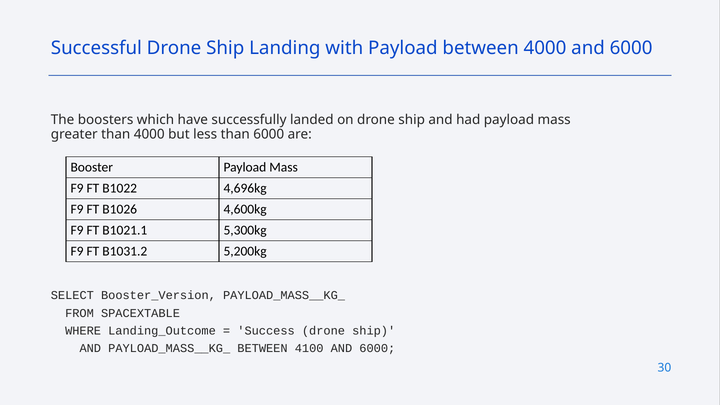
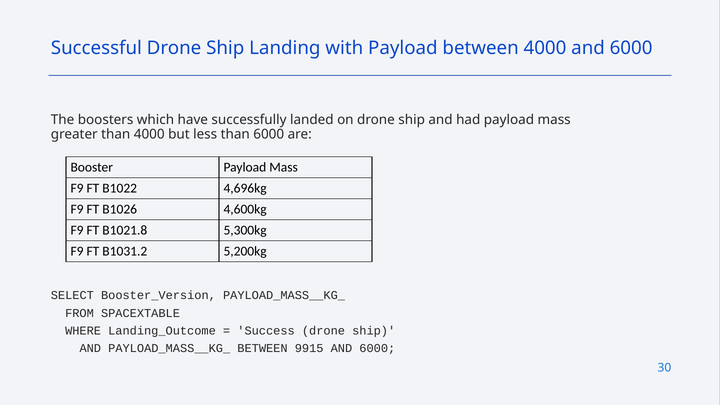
B1021.1: B1021.1 -> B1021.8
4100: 4100 -> 9915
